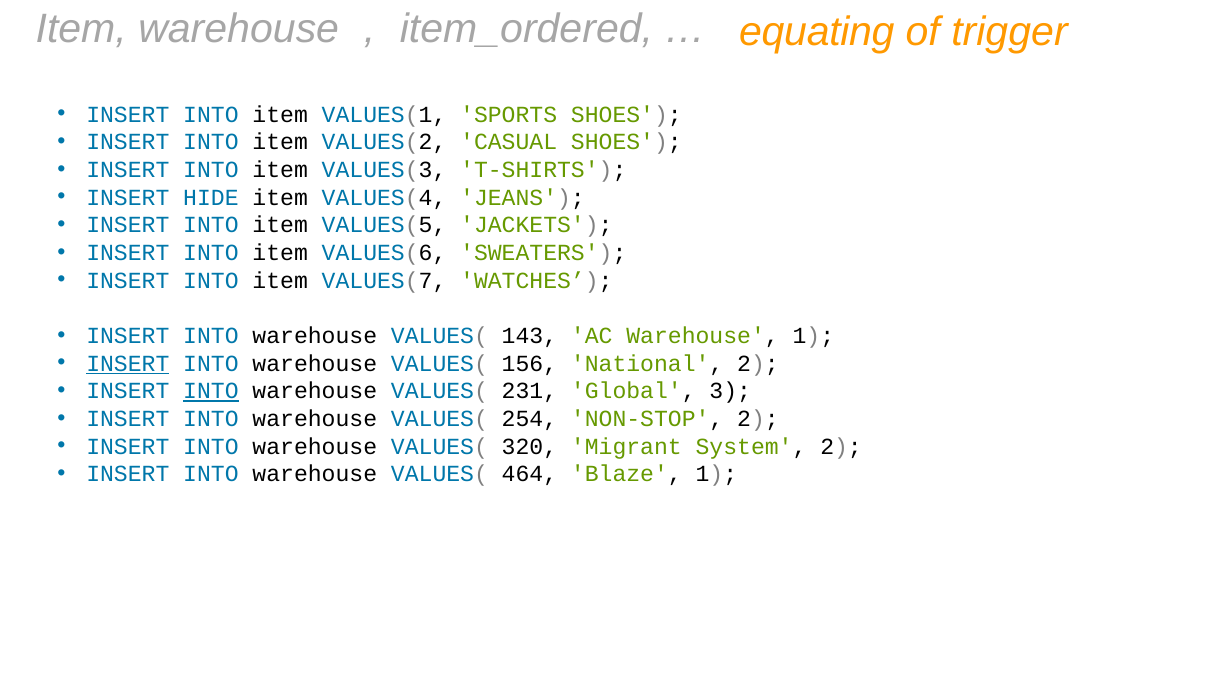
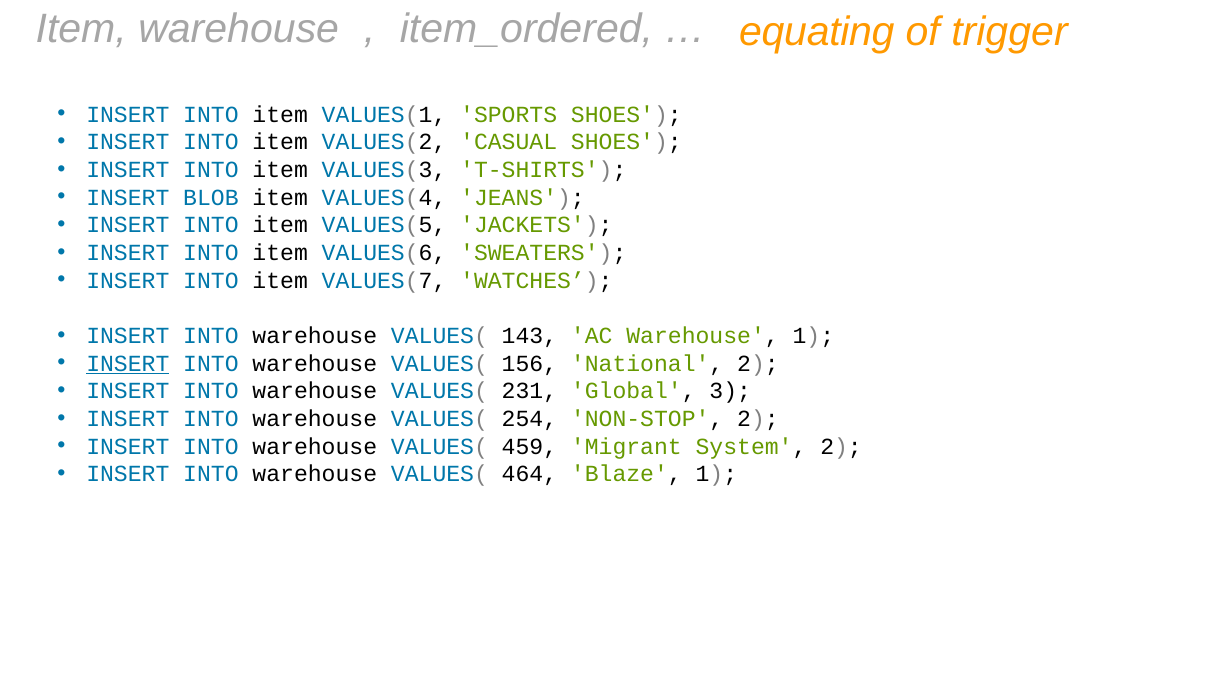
HIDE: HIDE -> BLOB
INTO at (211, 391) underline: present -> none
320: 320 -> 459
